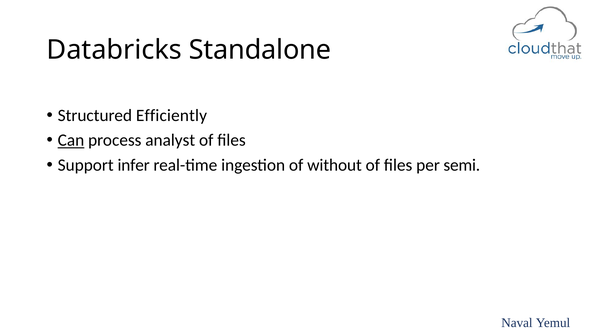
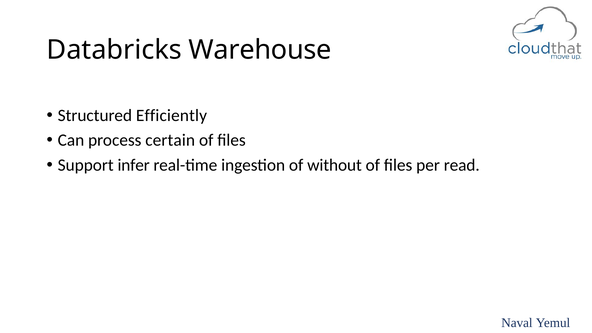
Standalone: Standalone -> Warehouse
Can underline: present -> none
analyst: analyst -> certain
semi: semi -> read
